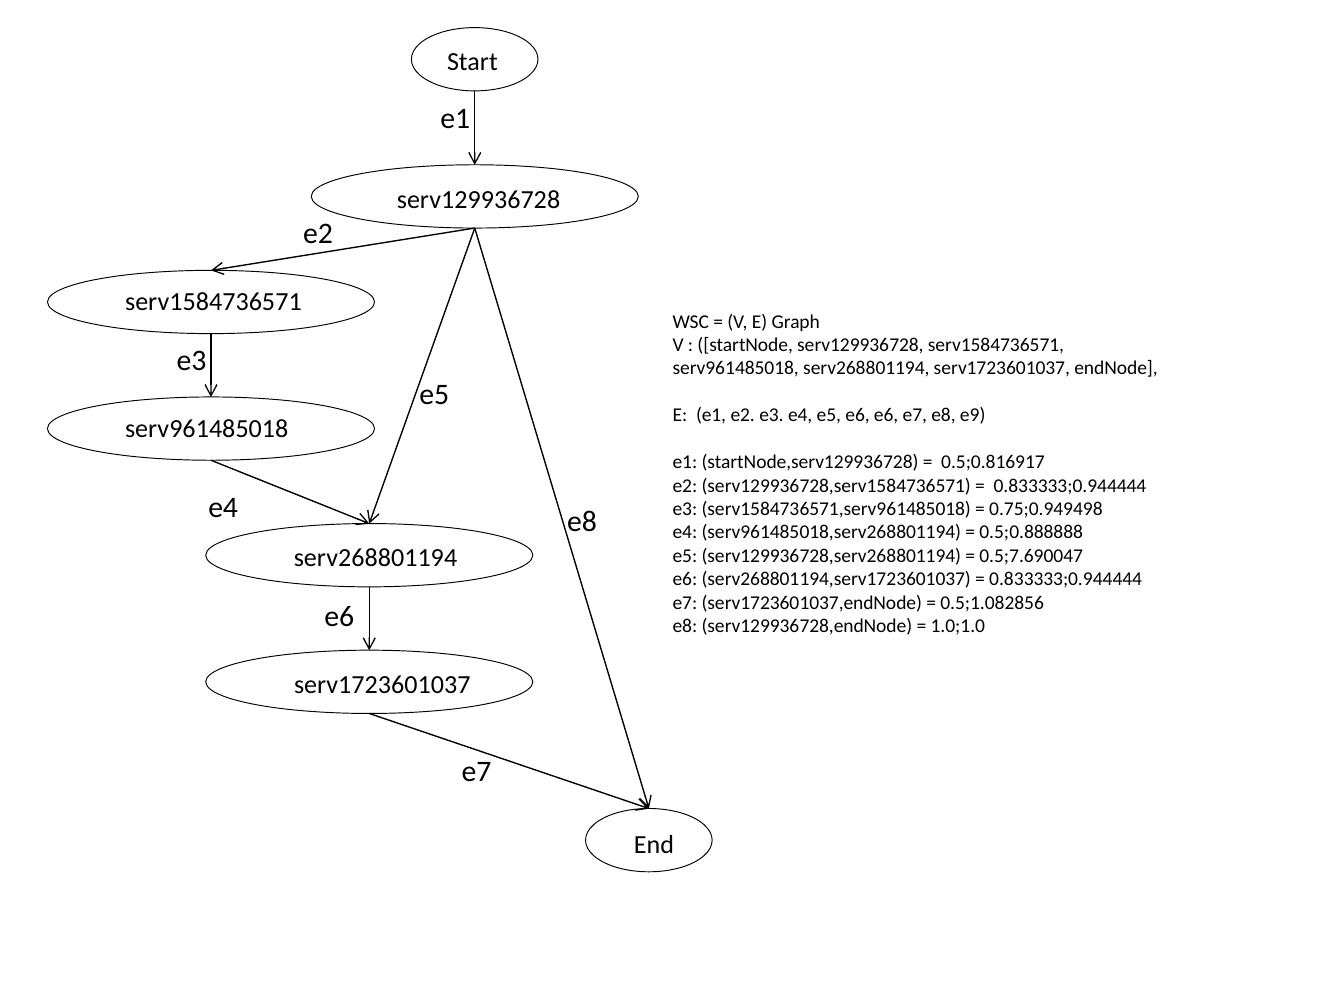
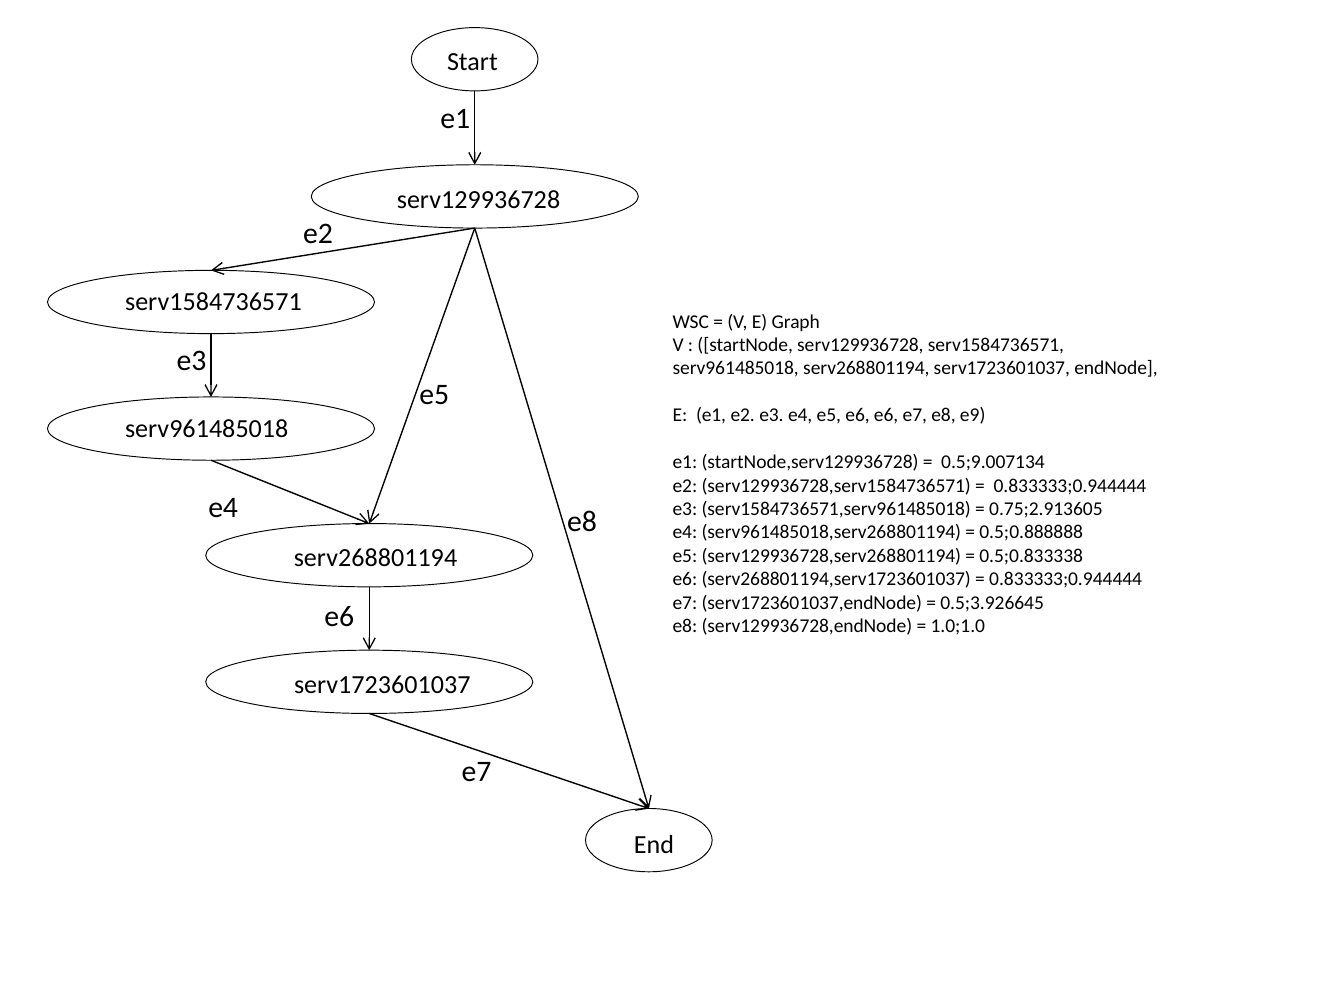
0.5;0.816917: 0.5;0.816917 -> 0.5;9.007134
0.75;0.949498: 0.75;0.949498 -> 0.75;2.913605
0.5;7.690047: 0.5;7.690047 -> 0.5;0.833338
0.5;1.082856: 0.5;1.082856 -> 0.5;3.926645
